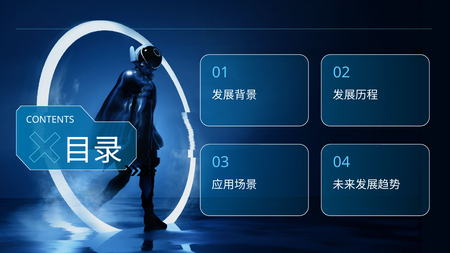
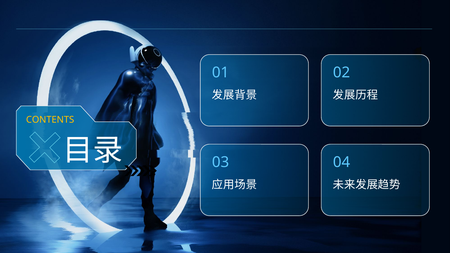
CONTENTS colour: white -> yellow
